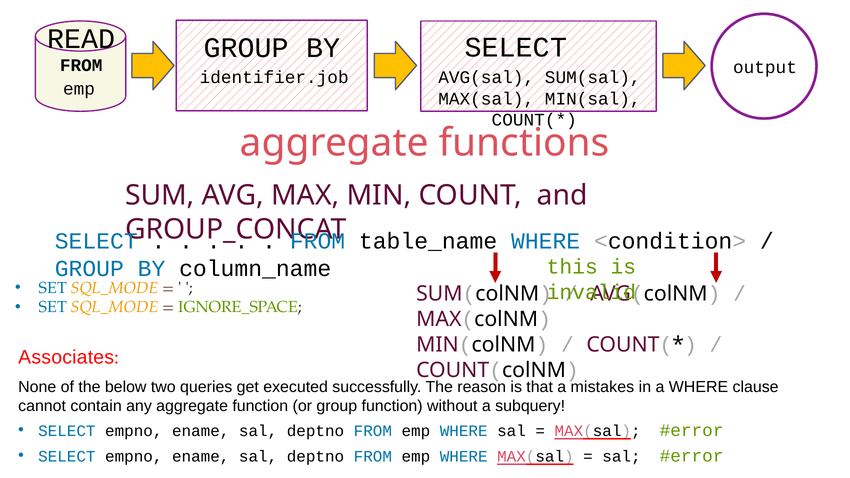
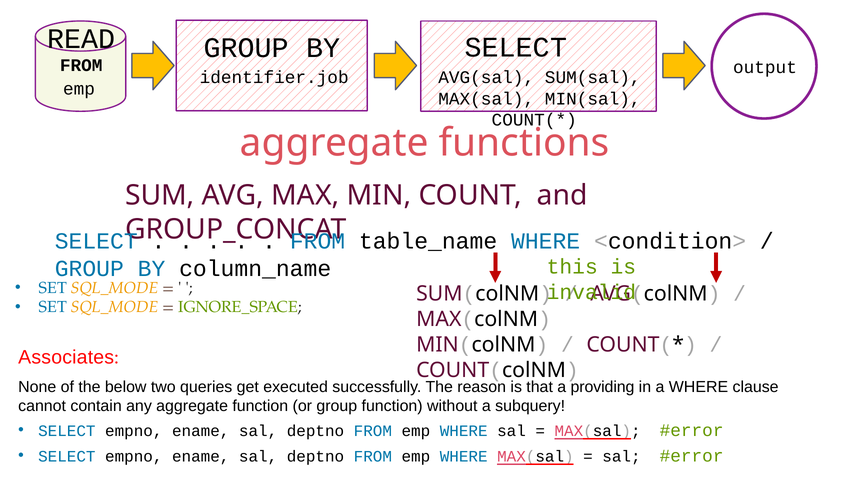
mistakes: mistakes -> providing
